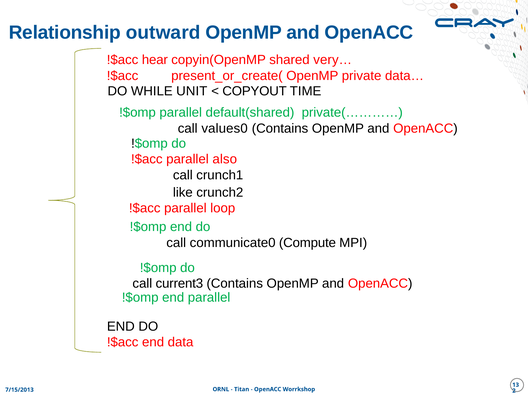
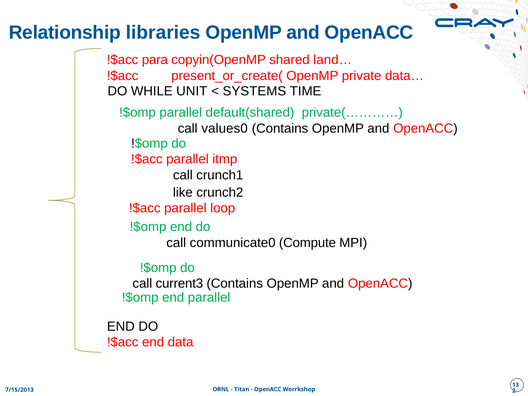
outward: outward -> libraries
hear: hear -> para
very…: very… -> land…
COPYOUT: COPYOUT -> SYSTEMS
also: also -> itmp
